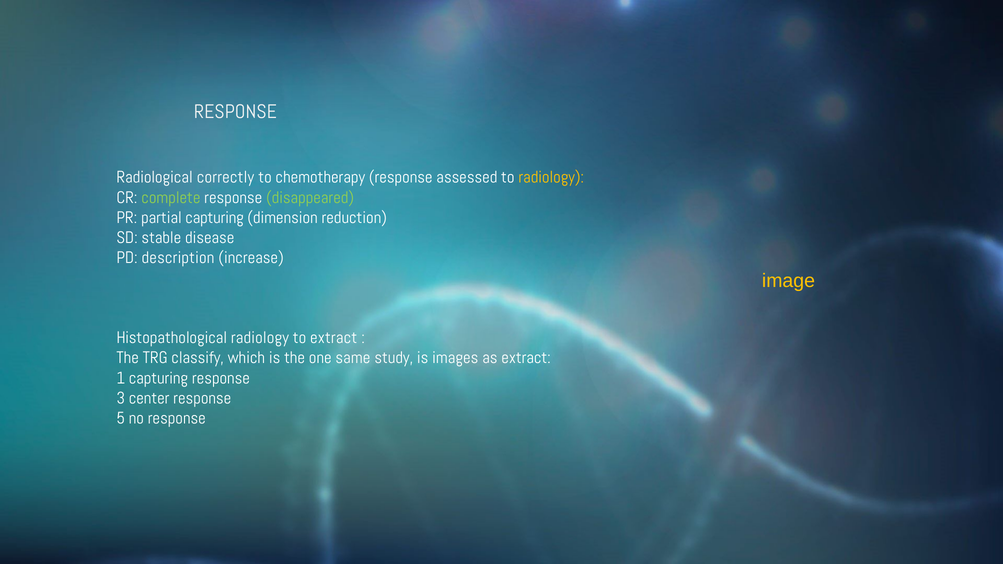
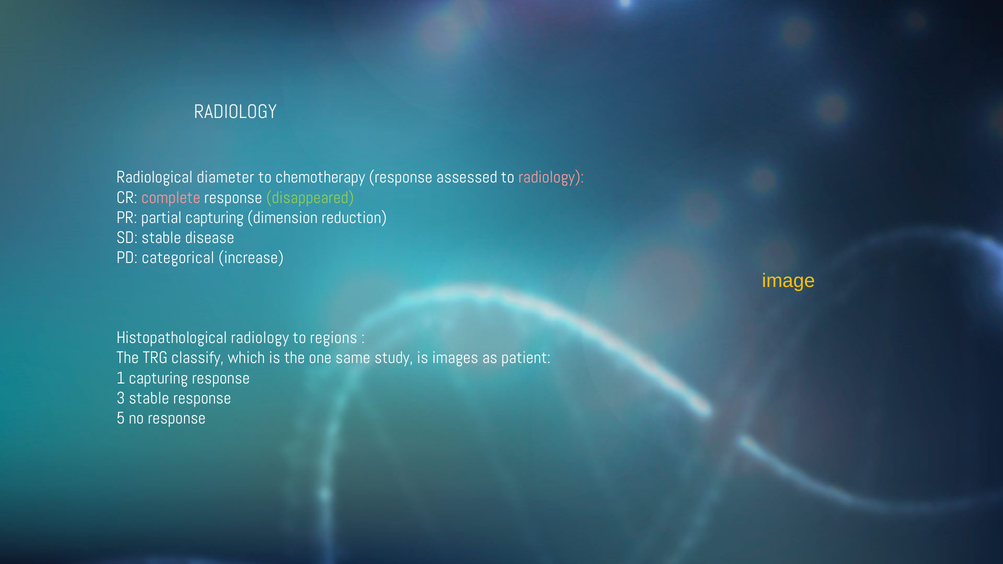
RESPONSE at (235, 112): RESPONSE -> RADIOLOGY
correctly: correctly -> diameter
radiology at (551, 178) colour: yellow -> pink
complete colour: light green -> pink
description: description -> categorical
to extract: extract -> regions
as extract: extract -> patient
3 center: center -> stable
